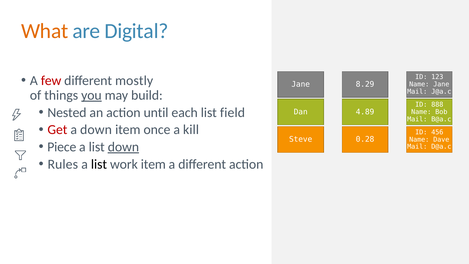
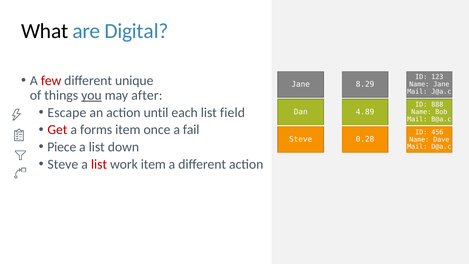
What colour: orange -> black
mostly: mostly -> unique
build: build -> after
Nested: Nested -> Escape
a down: down -> forms
kill: kill -> fail
down at (123, 147) underline: present -> none
Rules at (63, 164): Rules -> Steve
list at (99, 164) colour: black -> red
